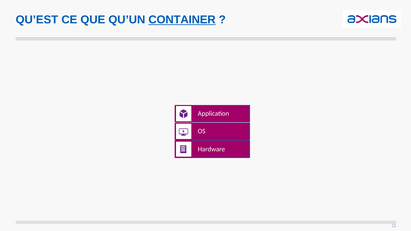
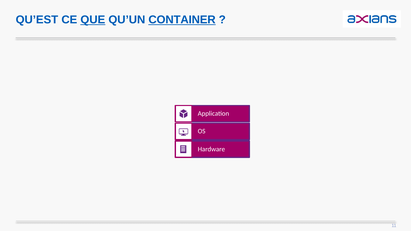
QUE underline: none -> present
